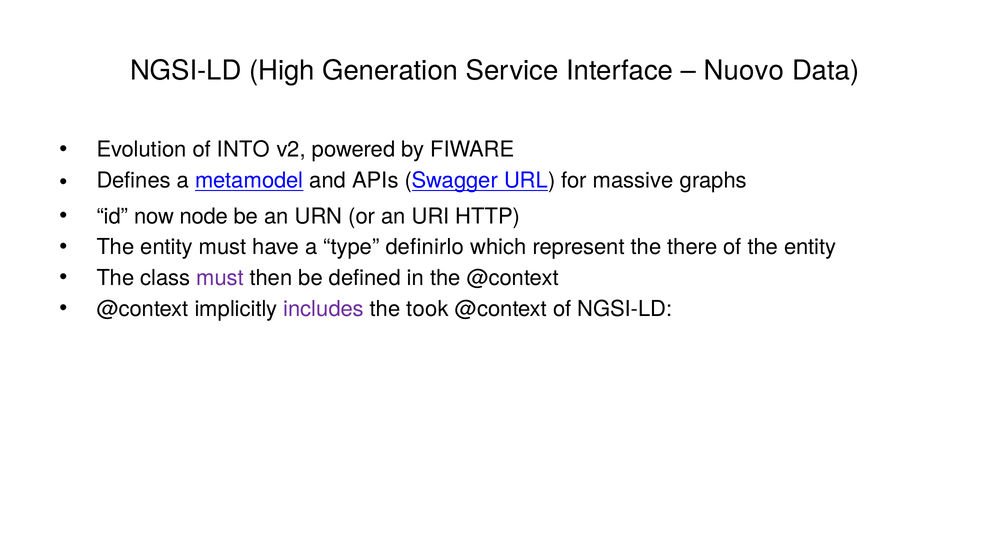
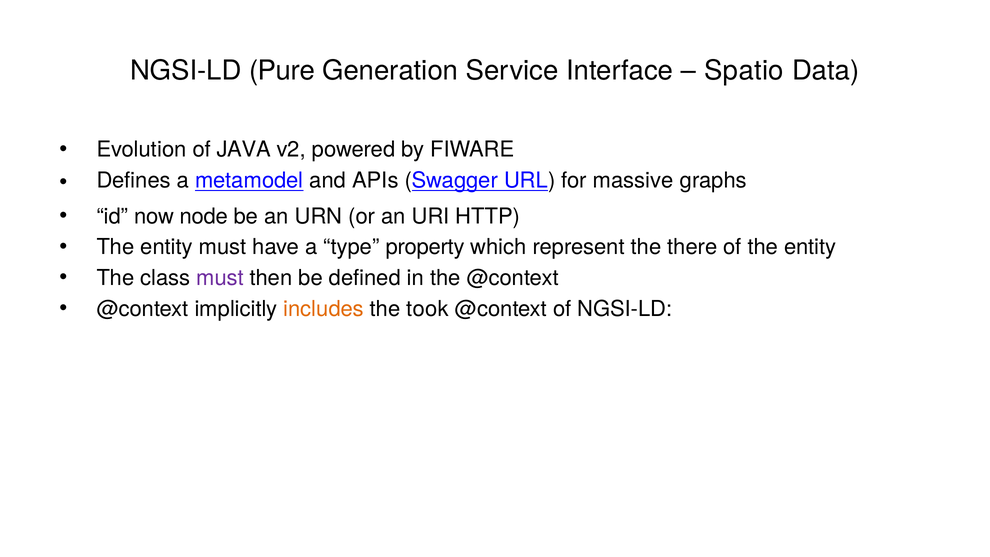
High: High -> Pure
Nuovo: Nuovo -> Spatio
INTO: INTO -> JAVA
definirlo: definirlo -> property
includes colour: purple -> orange
